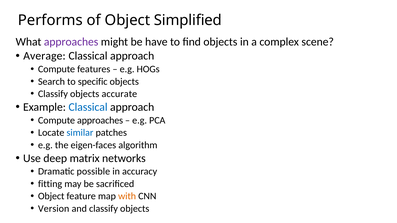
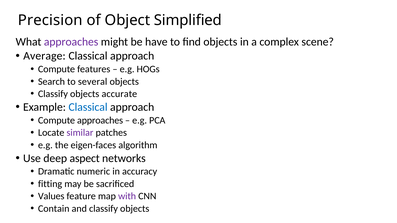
Performs: Performs -> Precision
specific: specific -> several
similar colour: blue -> purple
matrix: matrix -> aspect
possible: possible -> numeric
Object at (51, 196): Object -> Values
with colour: orange -> purple
Version: Version -> Contain
